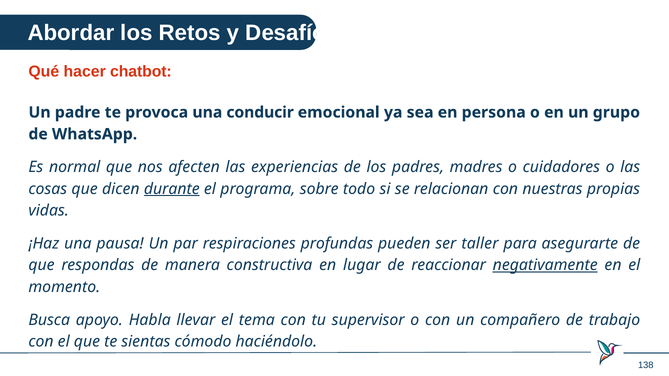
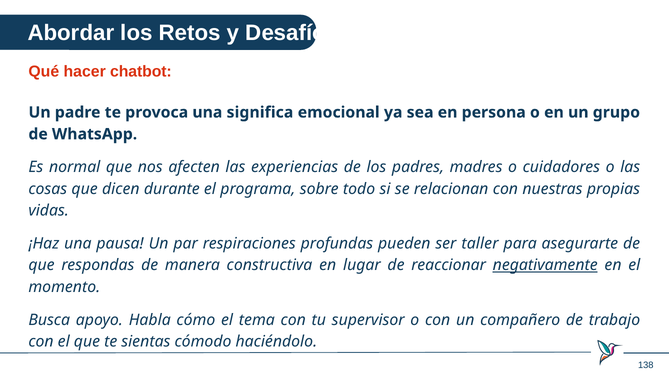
conducir: conducir -> significa
durante underline: present -> none
llevar: llevar -> cómo
